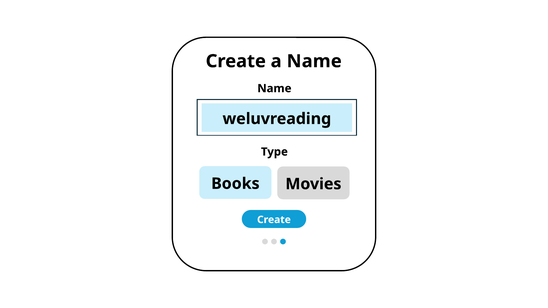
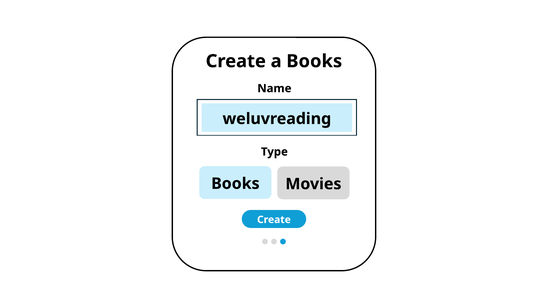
a Name: Name -> Books
